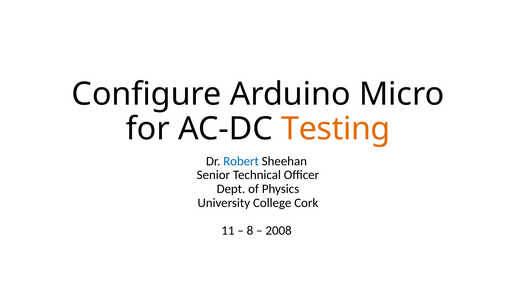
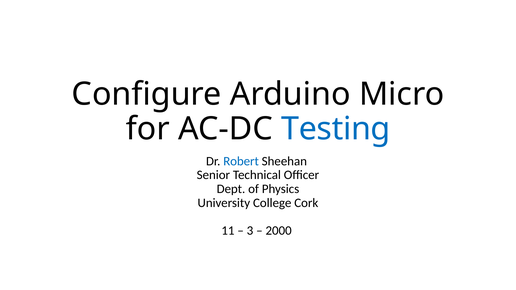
Testing colour: orange -> blue
8: 8 -> 3
2008: 2008 -> 2000
